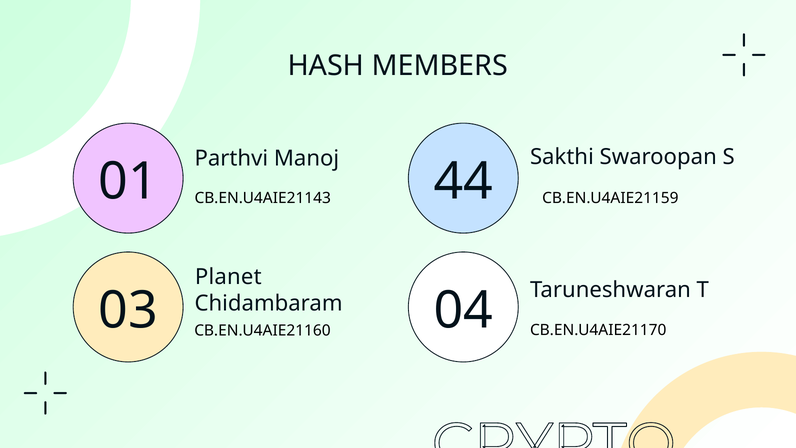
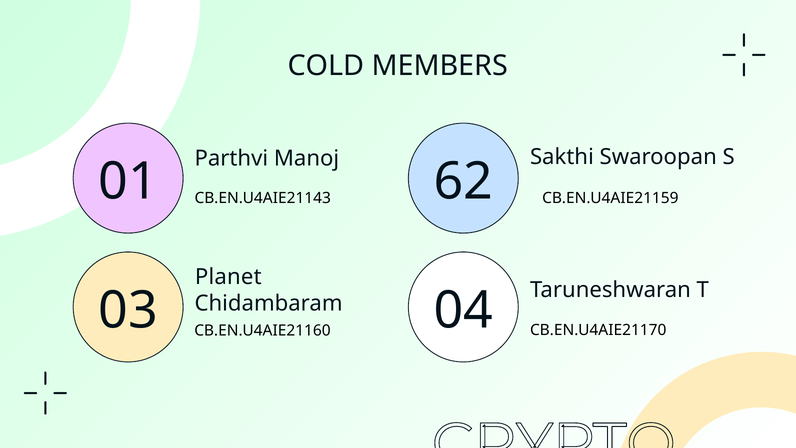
HASH: HASH -> COLD
44: 44 -> 62
